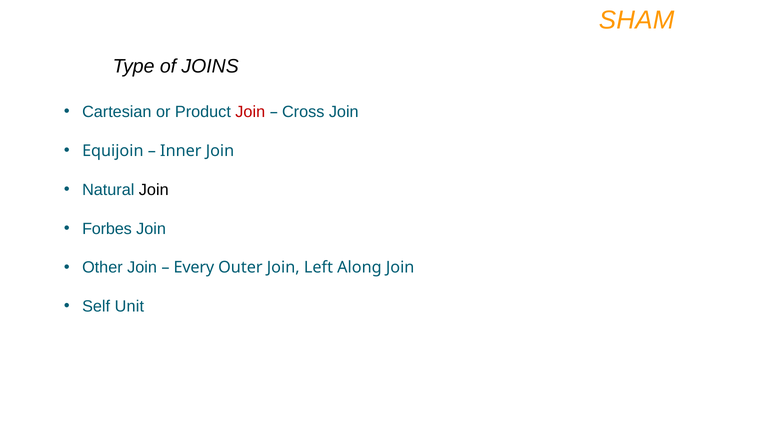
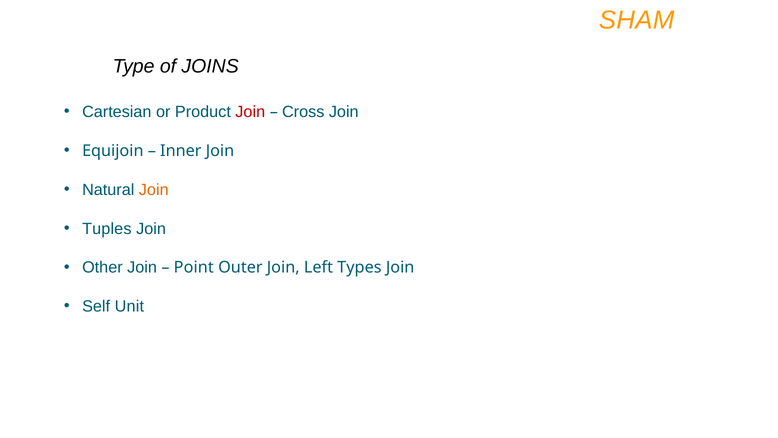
Join at (154, 190) colour: black -> orange
Forbes: Forbes -> Tuples
Every: Every -> Point
Along: Along -> Types
